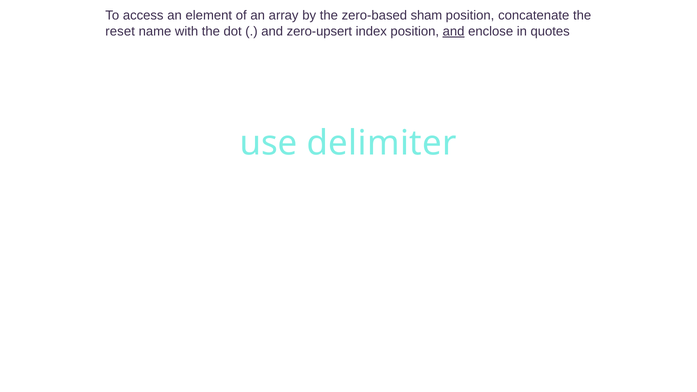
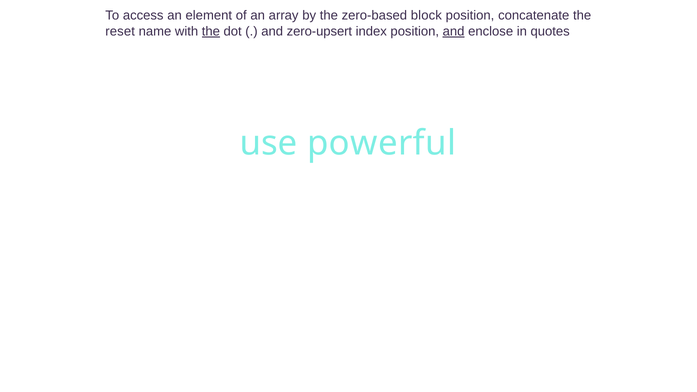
sham: sham -> block
the at (211, 31) underline: none -> present
delimiter: delimiter -> powerful
